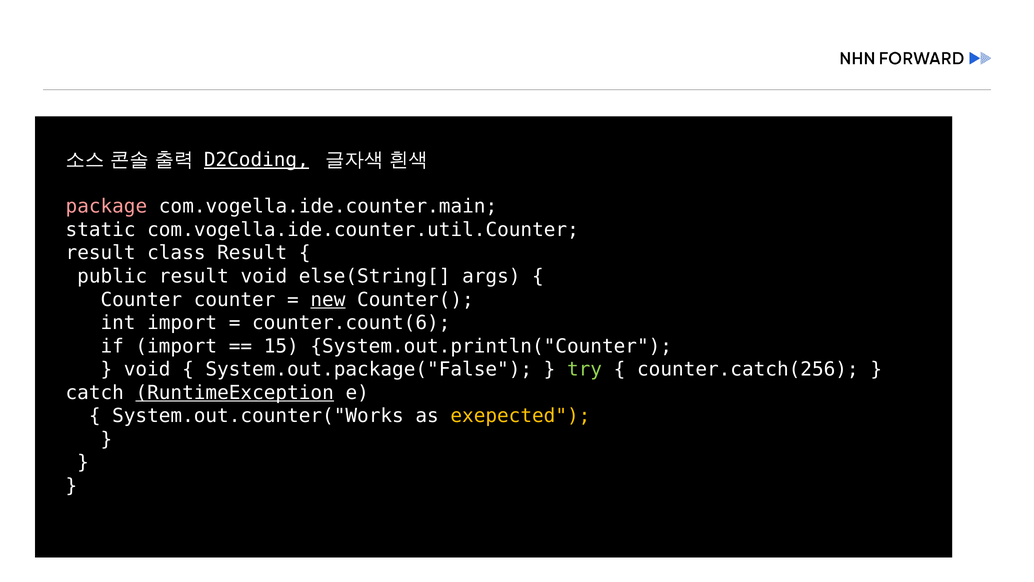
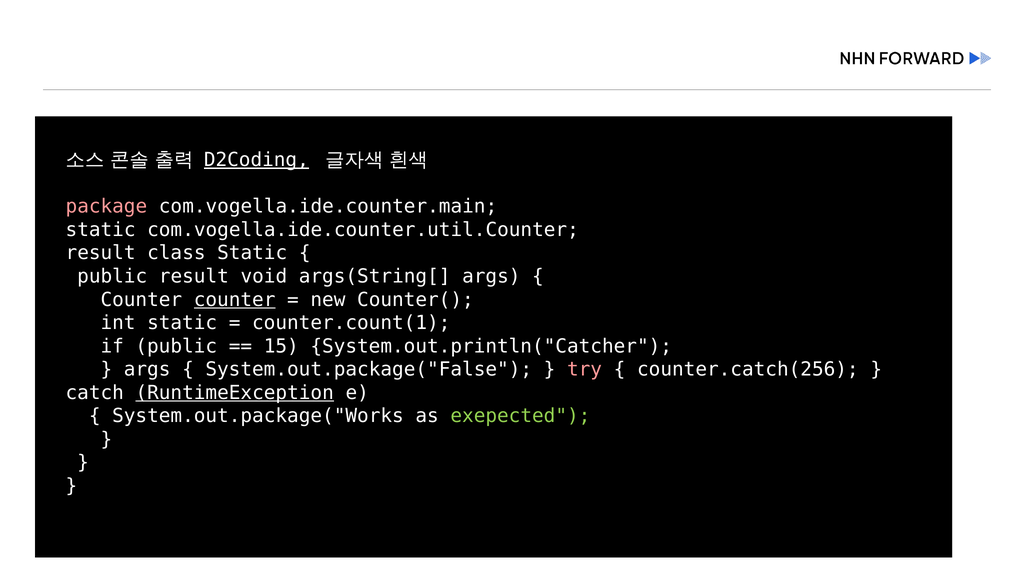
class Result: Result -> Static
else(String[: else(String[ -> args(String[
counter at (235, 299) underline: none -> present
new underline: present -> none
int import: import -> static
counter.count(6: counter.count(6 -> counter.count(1
if import: import -> public
System.out.println("Counter: System.out.println("Counter -> System.out.println("Catcher
void at (147, 369): void -> args
try colour: light green -> pink
System.out.counter("Works: System.out.counter("Works -> System.out.package("Works
exepected colour: yellow -> light green
